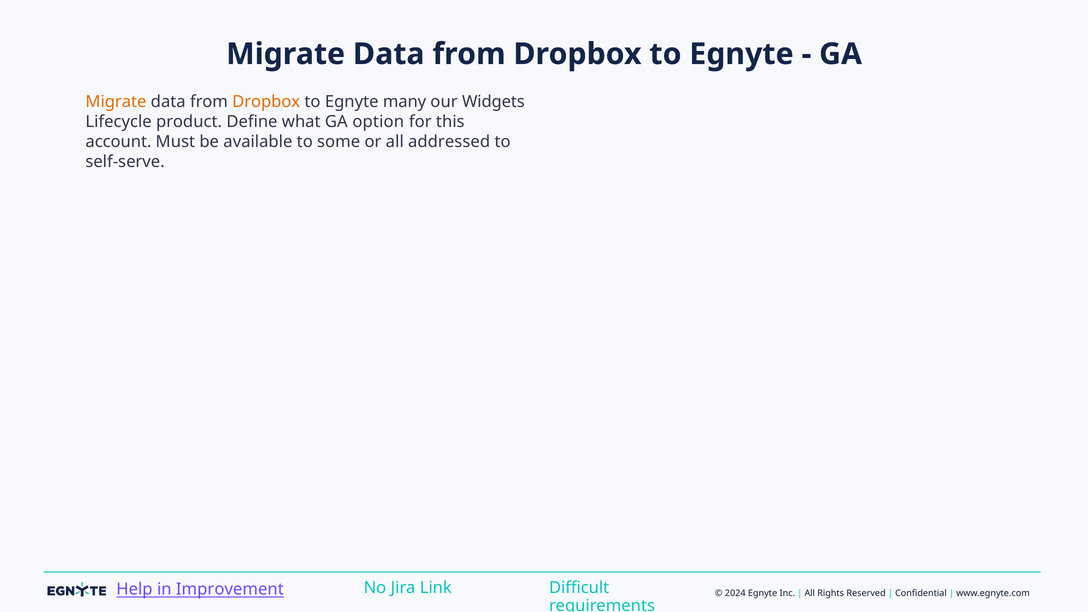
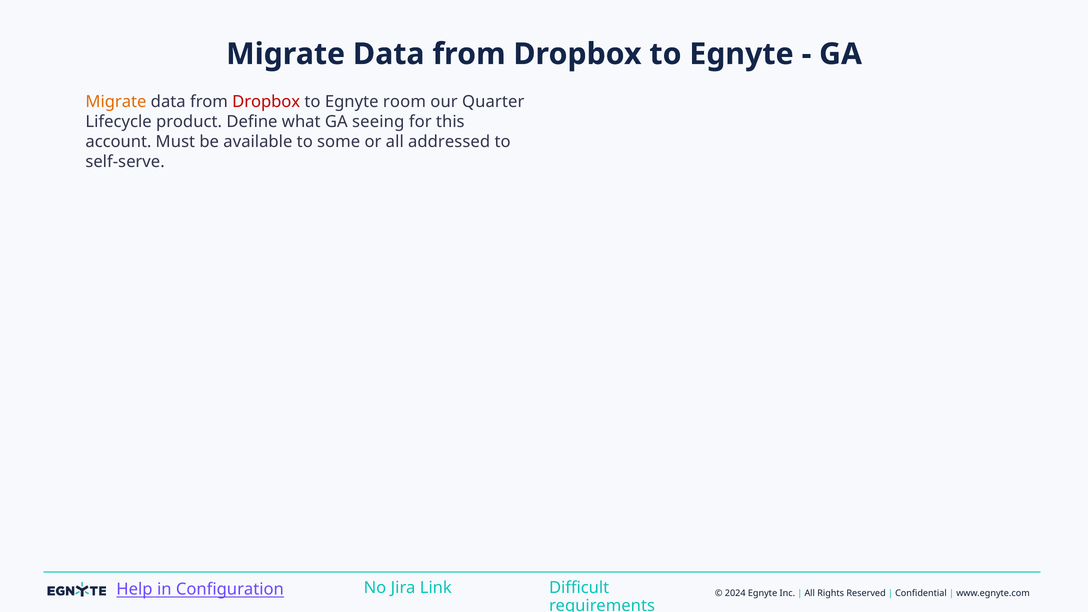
Dropbox at (266, 102) colour: orange -> red
many: many -> room
Widgets: Widgets -> Quarter
option: option -> seeing
Improvement: Improvement -> Configuration
